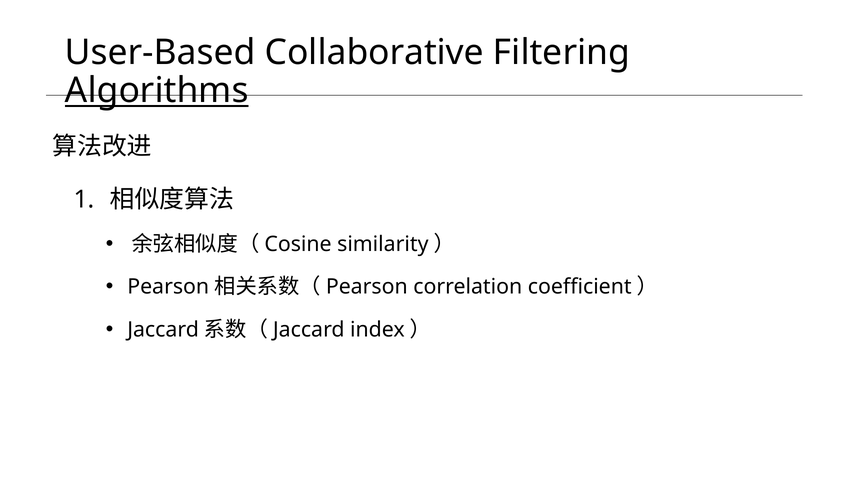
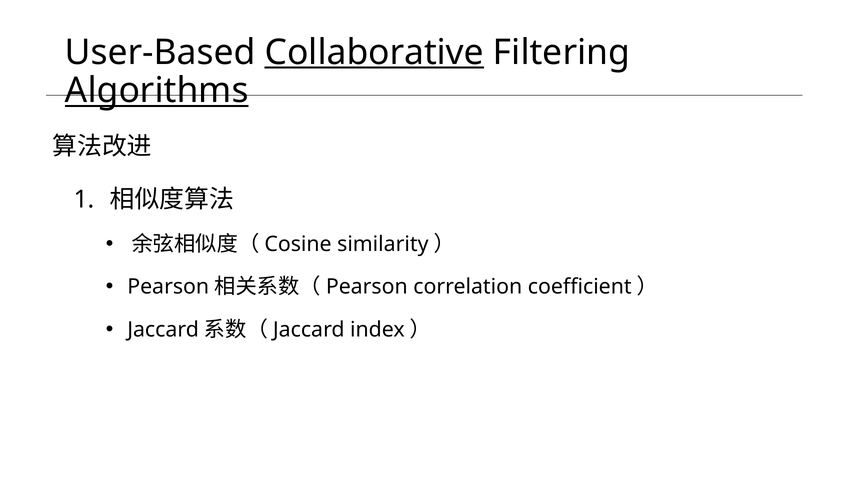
Collaborative underline: none -> present
